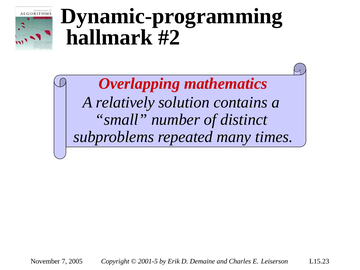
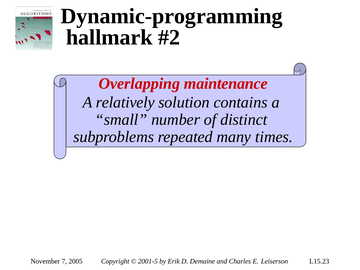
mathematics: mathematics -> maintenance
